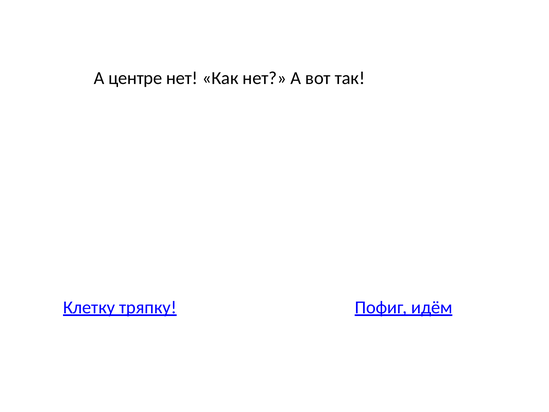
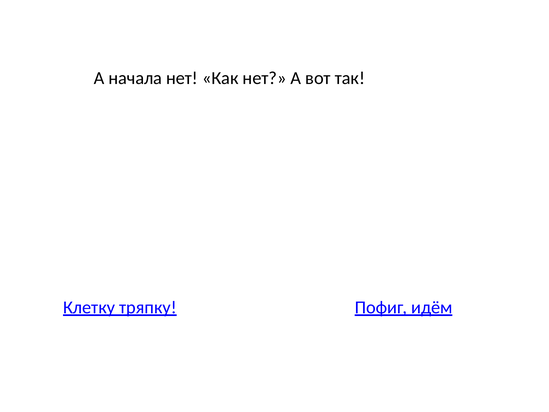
центре: центре -> начала
